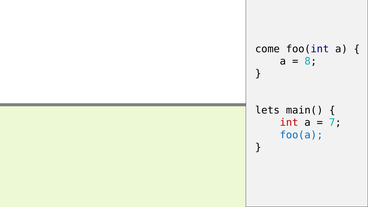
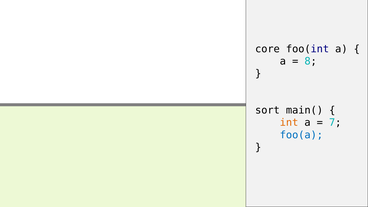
come: come -> core
lets: lets -> sort
int colour: red -> orange
